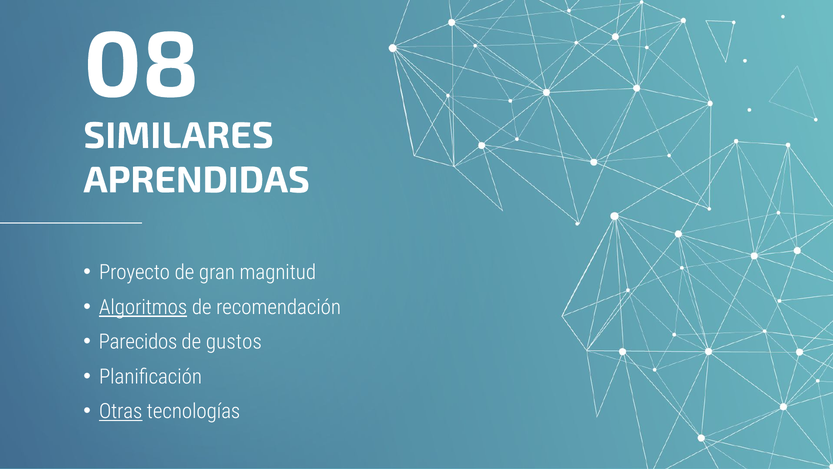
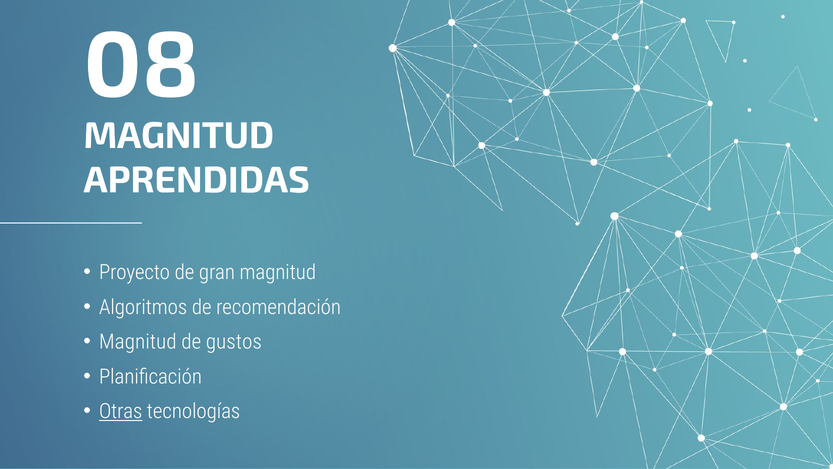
SIMILARES at (179, 136): SIMILARES -> MAGNITUD
Algoritmos underline: present -> none
Parecidos at (138, 342): Parecidos -> Magnitud
